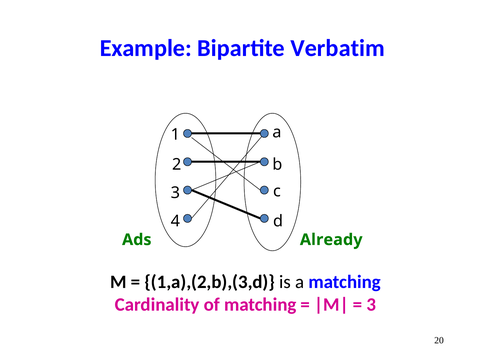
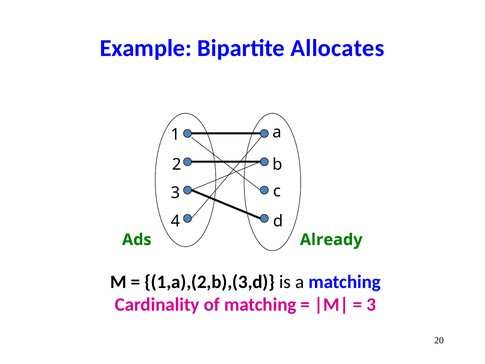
Verbatim: Verbatim -> Allocates
